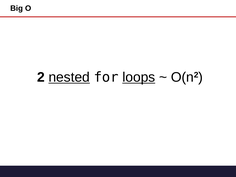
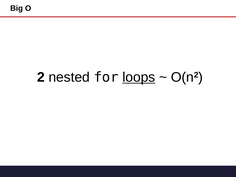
nested underline: present -> none
